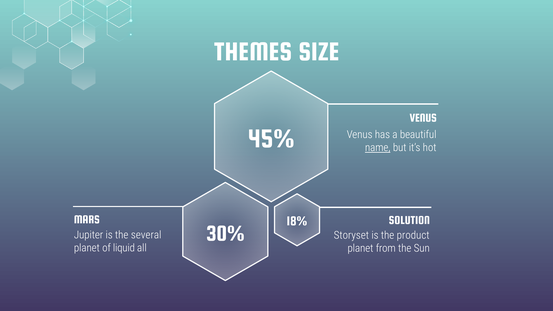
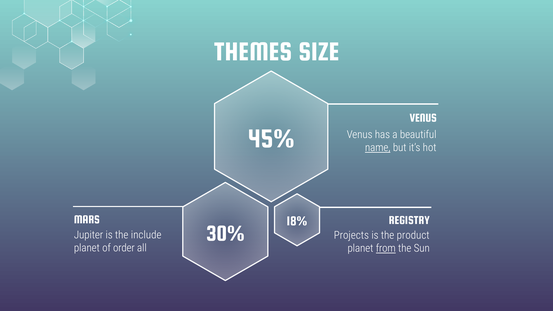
SOLUTION: SOLUTION -> REGISTRY
several: several -> include
Storyset: Storyset -> Projects
liquid: liquid -> order
from underline: none -> present
